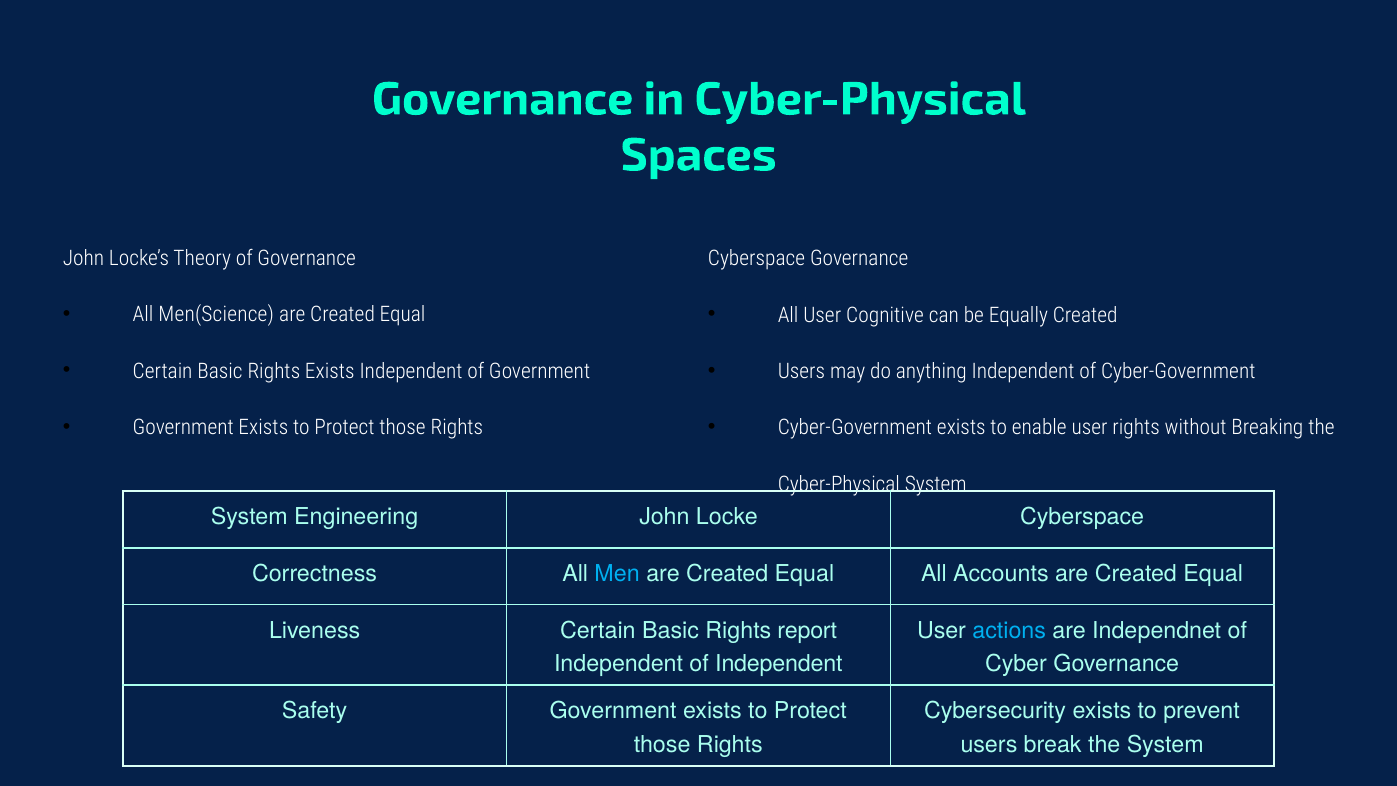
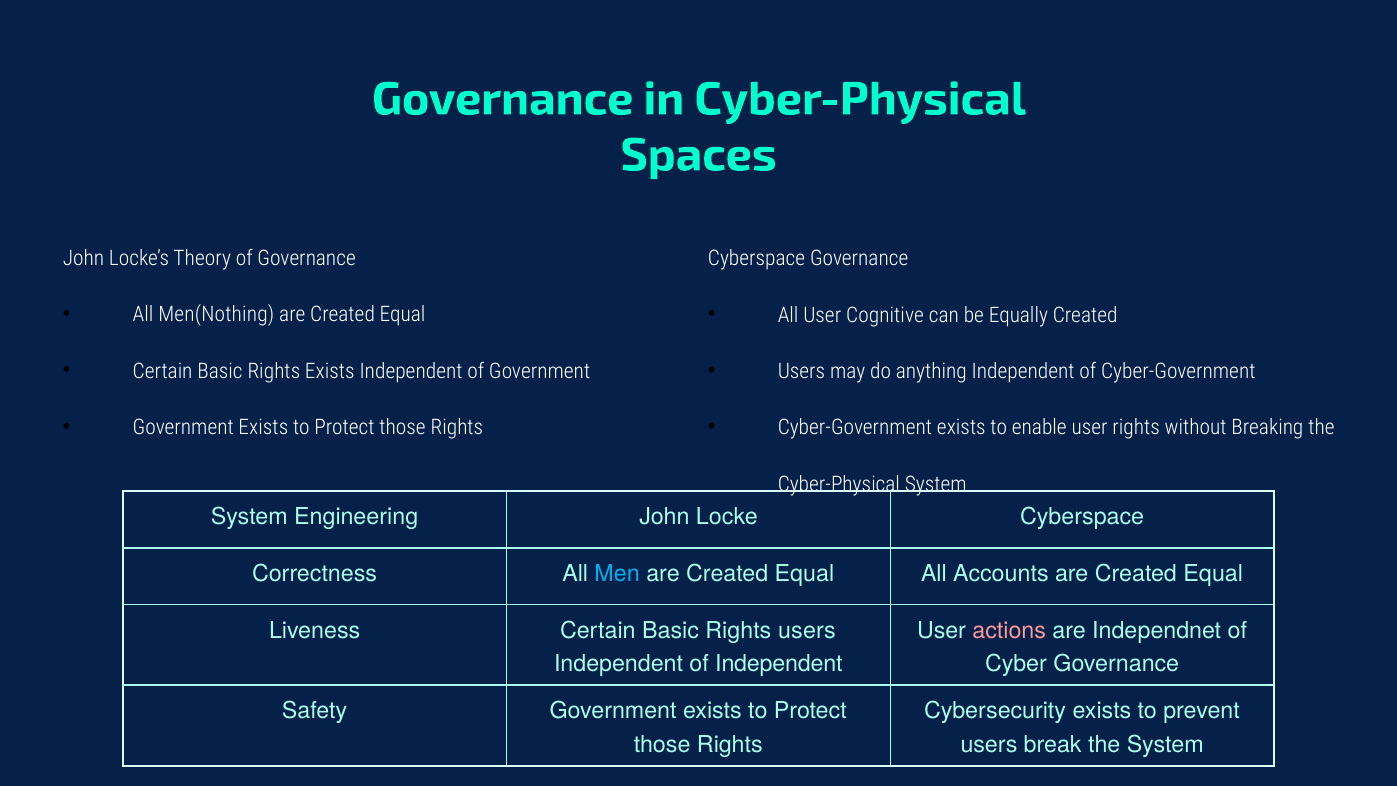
Men(Science: Men(Science -> Men(Nothing
Rights report: report -> users
actions colour: light blue -> pink
